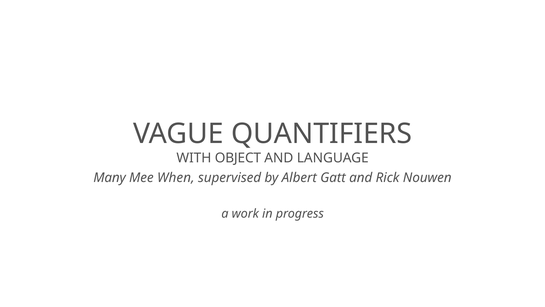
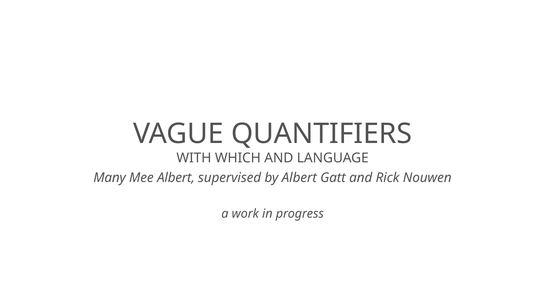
OBJECT: OBJECT -> WHICH
Mee When: When -> Albert
